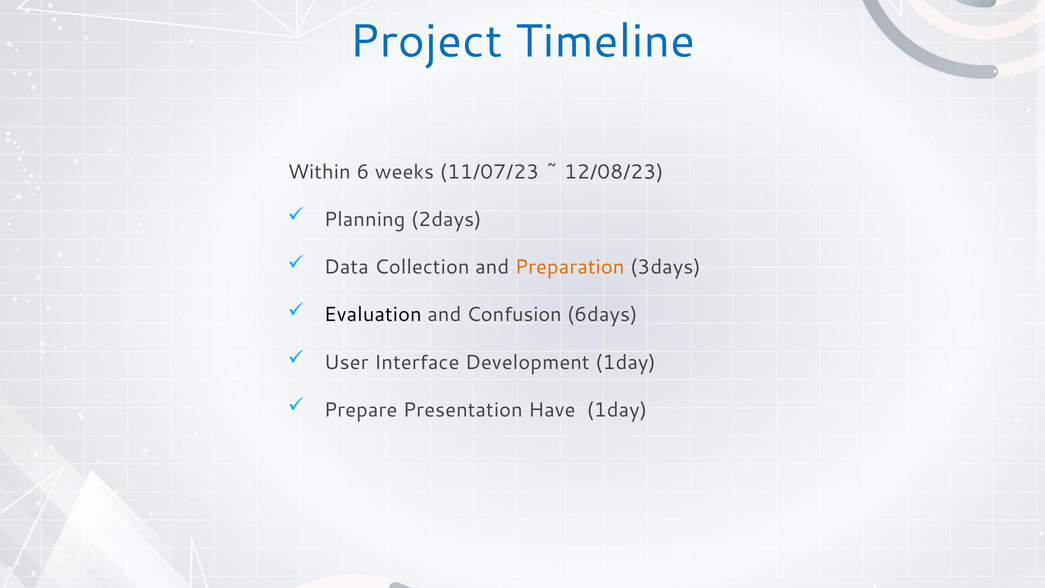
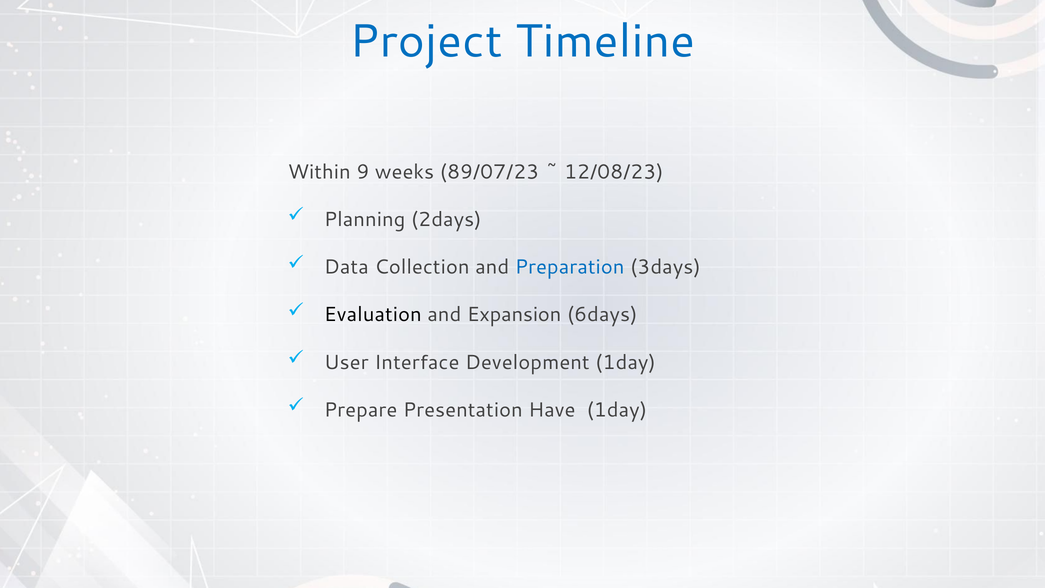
6: 6 -> 9
11/07/23: 11/07/23 -> 89/07/23
Preparation colour: orange -> blue
Confusion: Confusion -> Expansion
